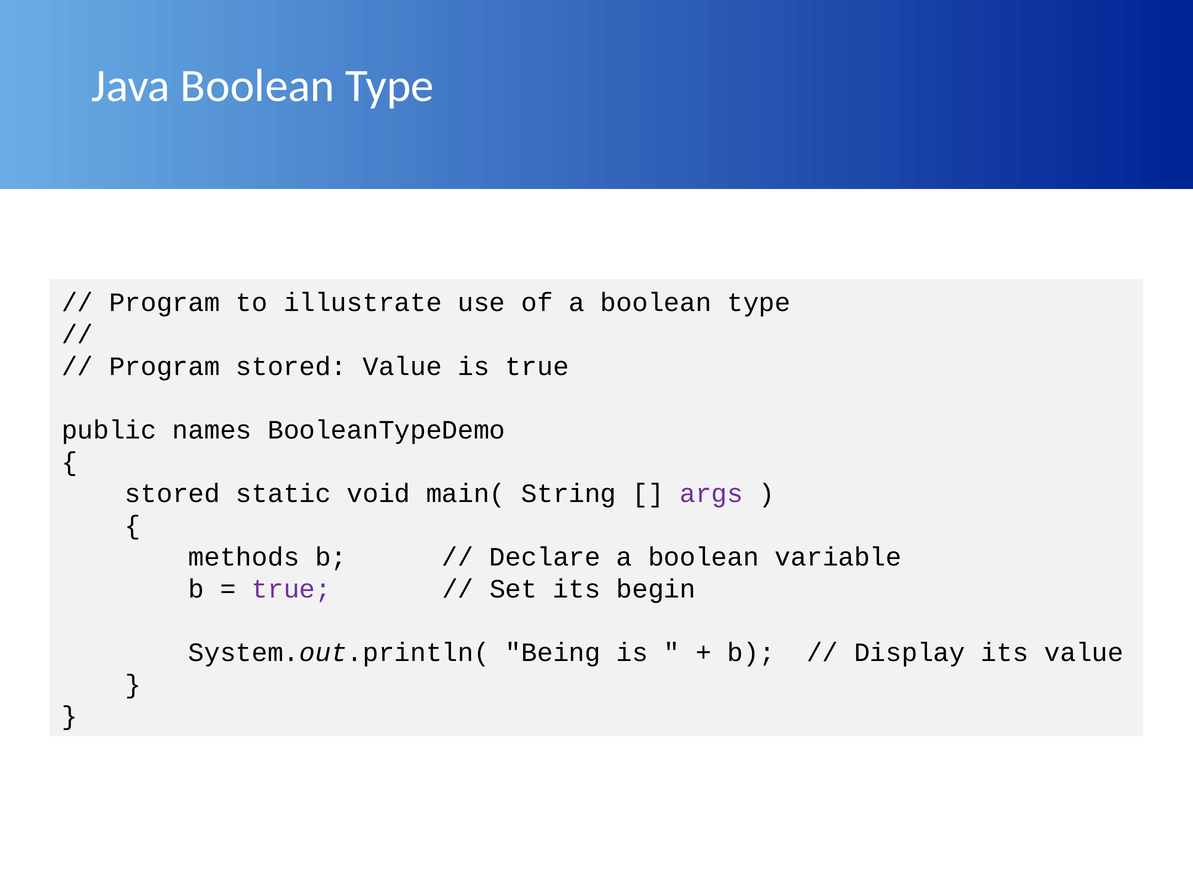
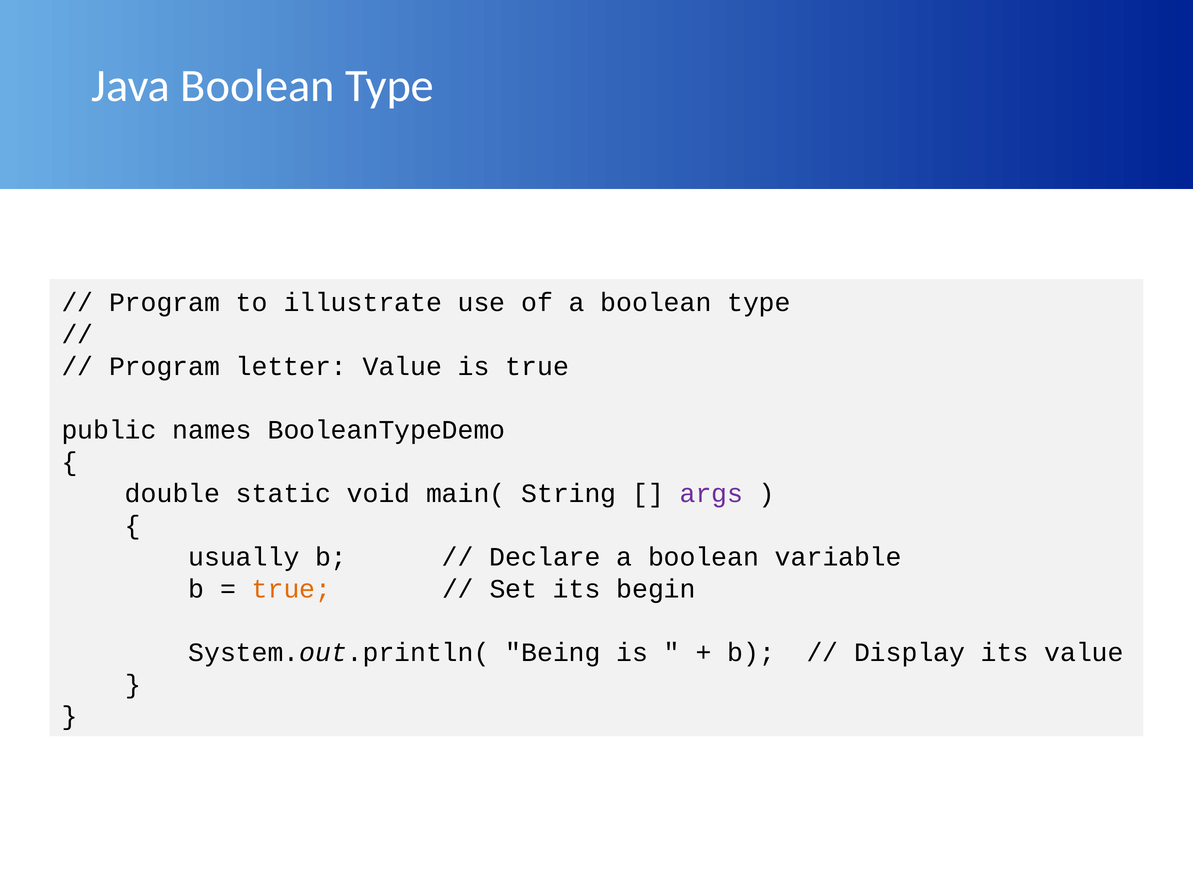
Program stored: stored -> letter
stored at (173, 493): stored -> double
methods: methods -> usually
true at (291, 589) colour: purple -> orange
